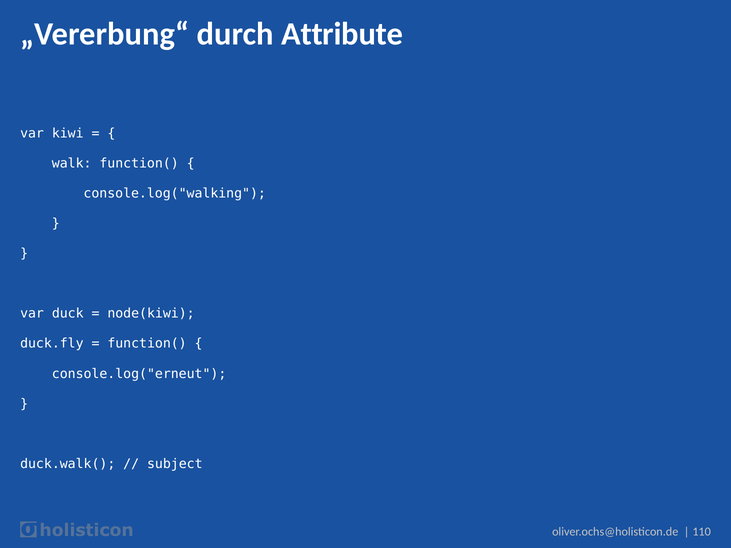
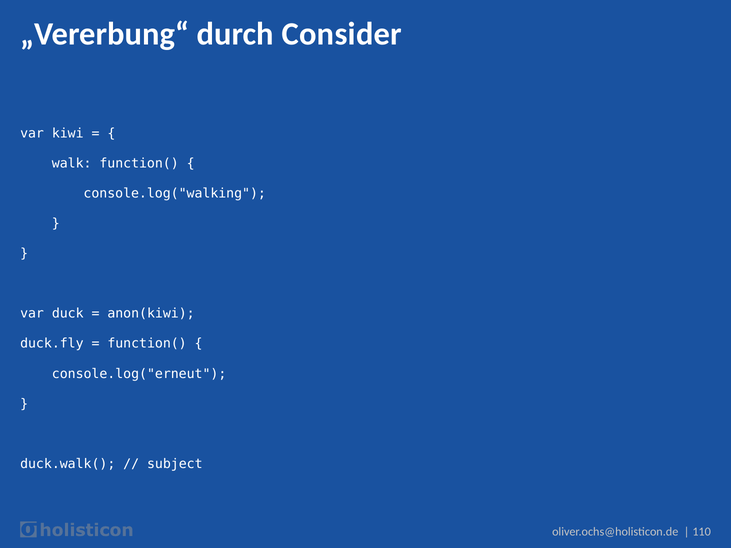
Attribute: Attribute -> Consider
node(kiwi: node(kiwi -> anon(kiwi
